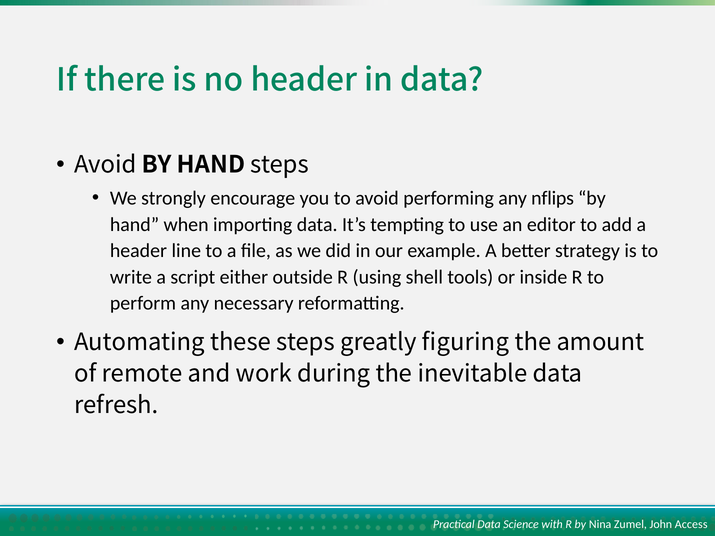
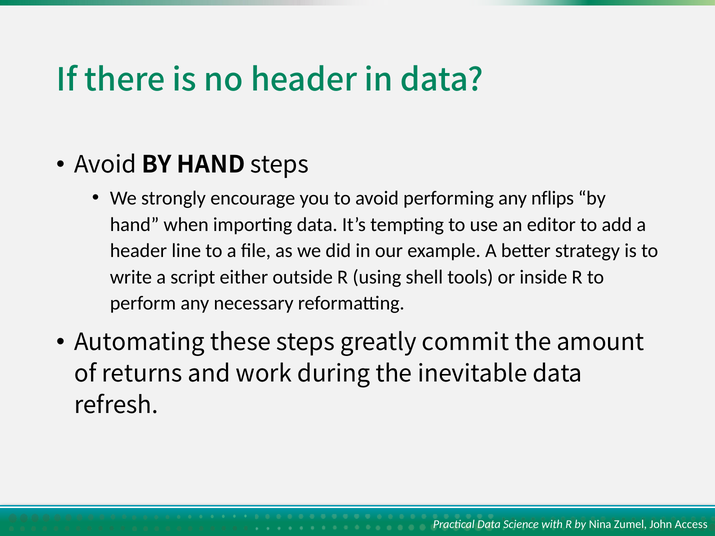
figuring: figuring -> commit
remote: remote -> returns
